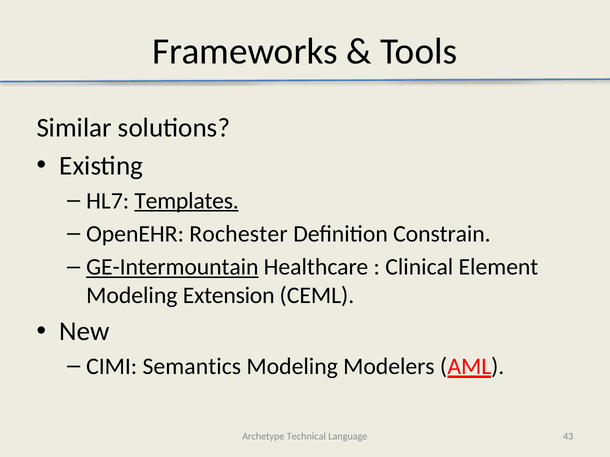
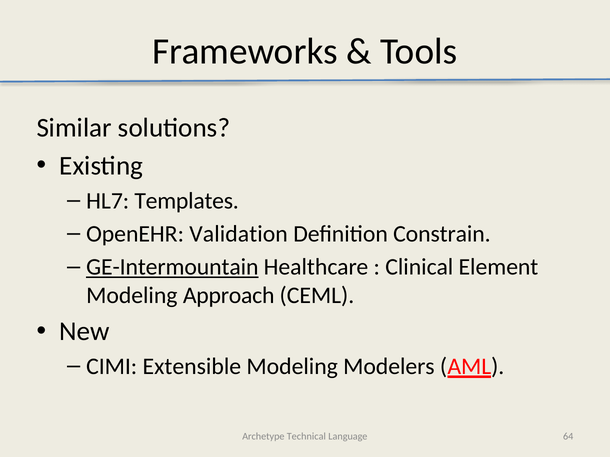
Templates underline: present -> none
Rochester: Rochester -> Validation
Extension: Extension -> Approach
Semantics: Semantics -> Extensible
43: 43 -> 64
